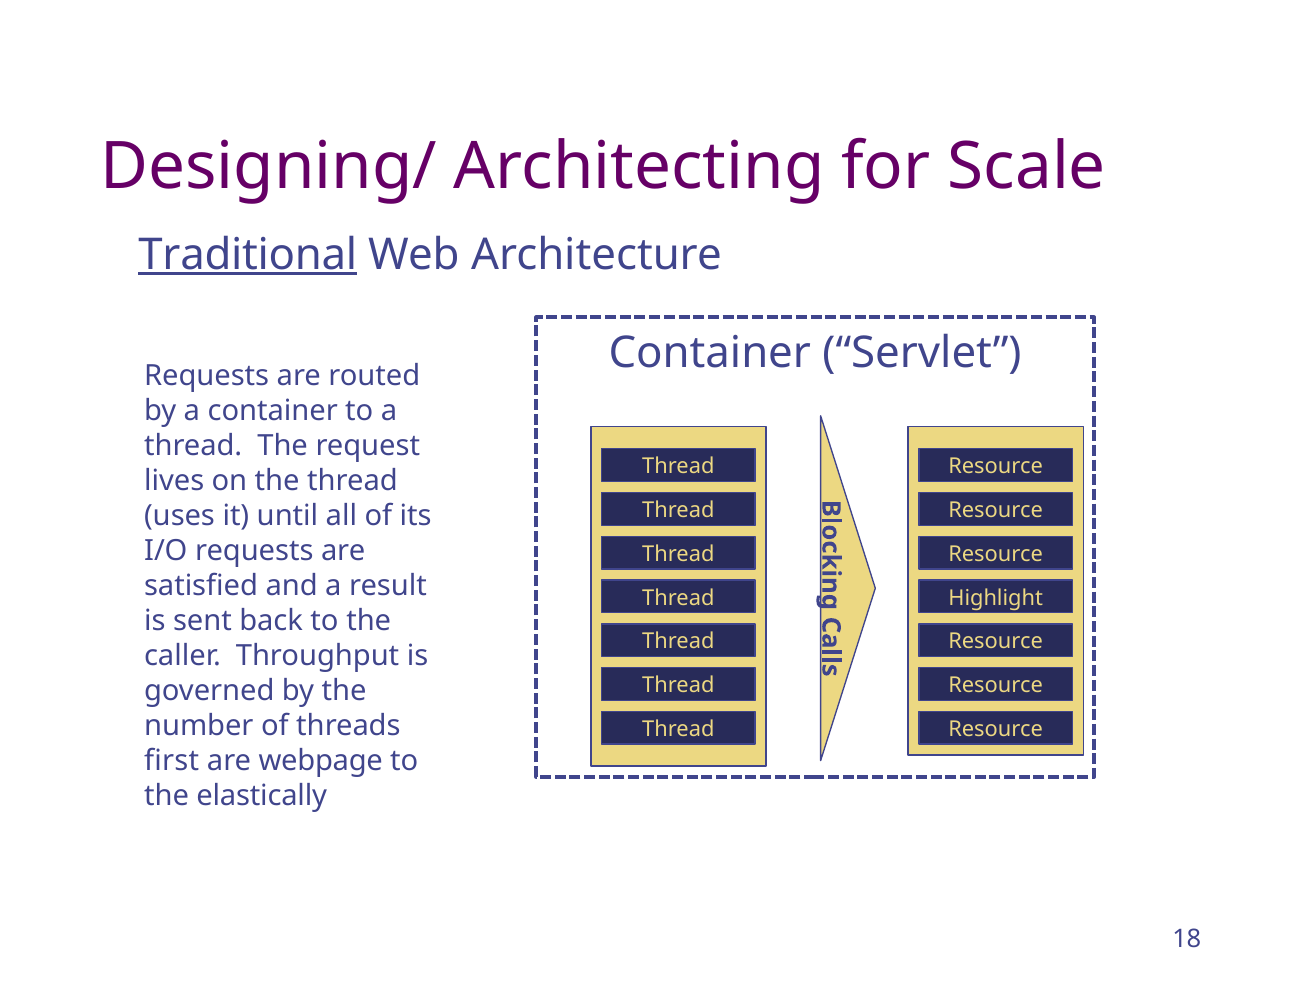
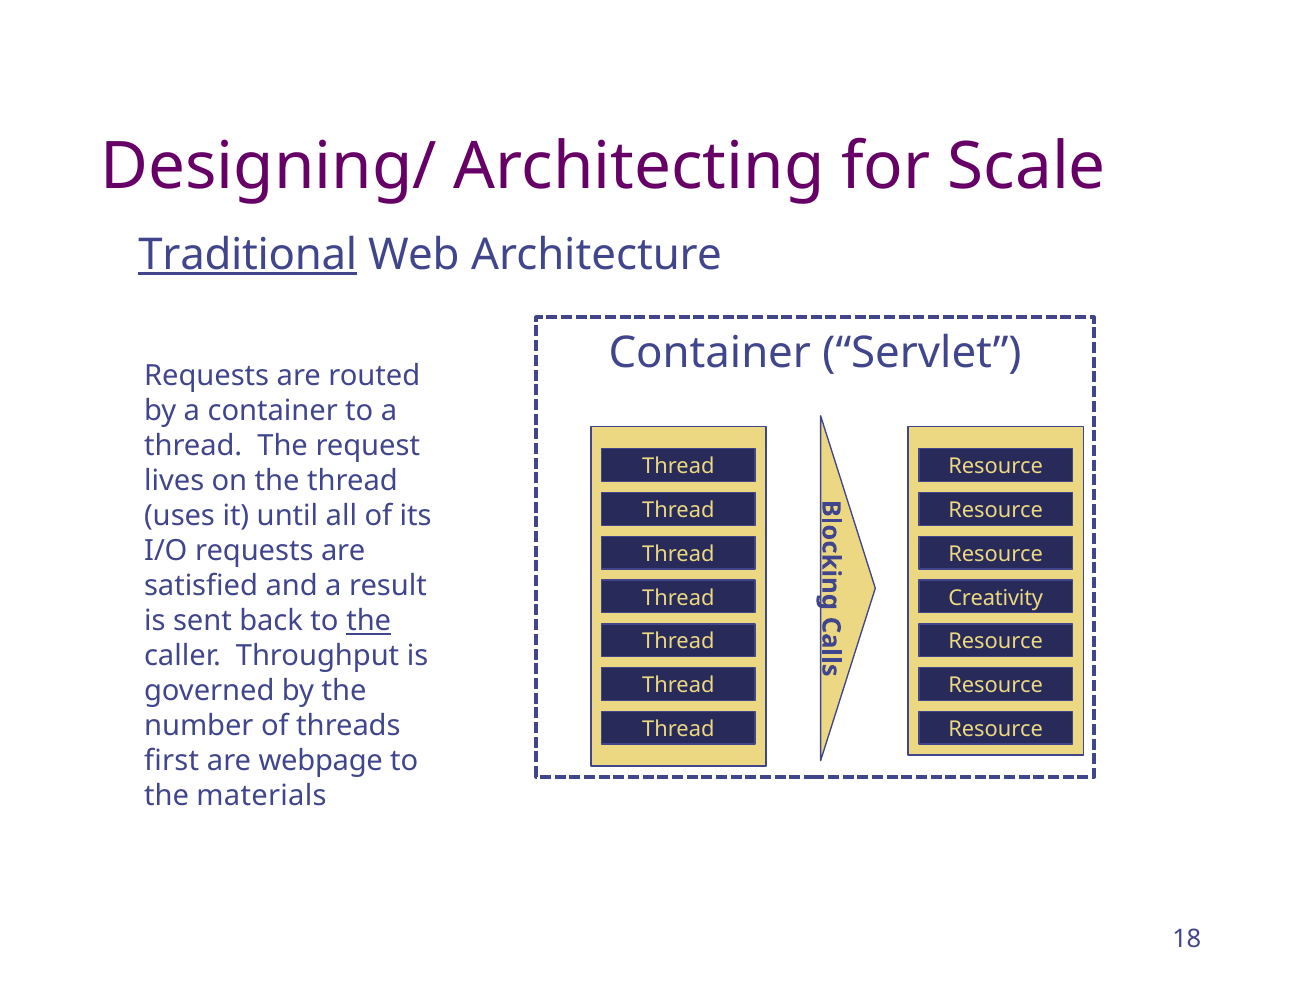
Highlight: Highlight -> Creativity
the at (369, 621) underline: none -> present
elastically: elastically -> materials
